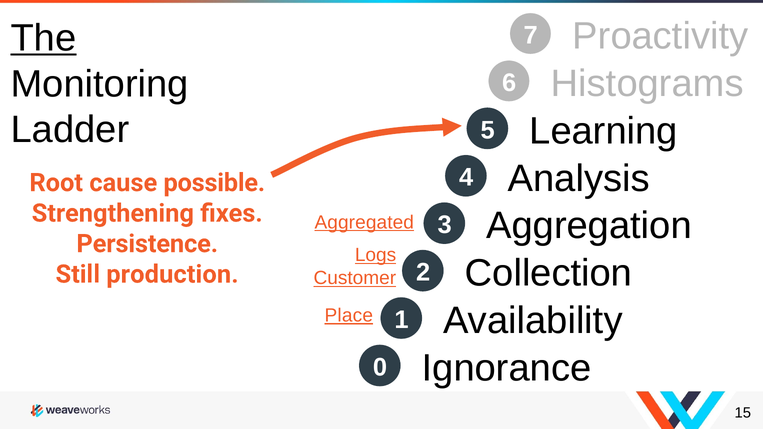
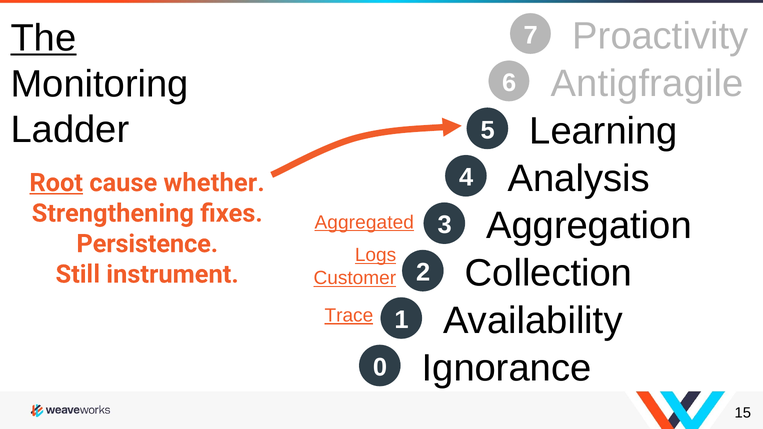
Histograms: Histograms -> Antigfragile
Root underline: none -> present
possible: possible -> whether
production: production -> instrument
Place: Place -> Trace
